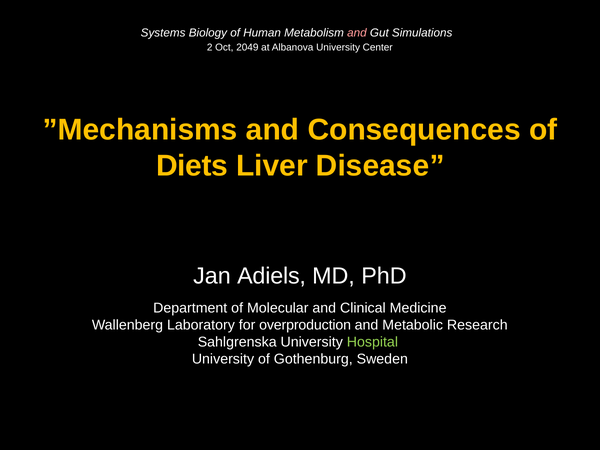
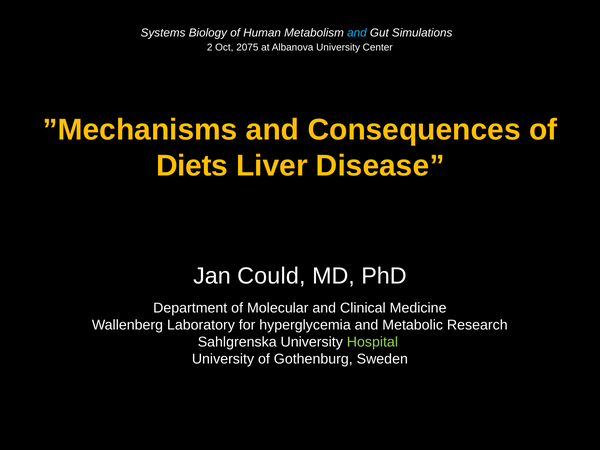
and at (357, 33) colour: pink -> light blue
2049: 2049 -> 2075
Adiels: Adiels -> Could
overproduction: overproduction -> hyperglycemia
